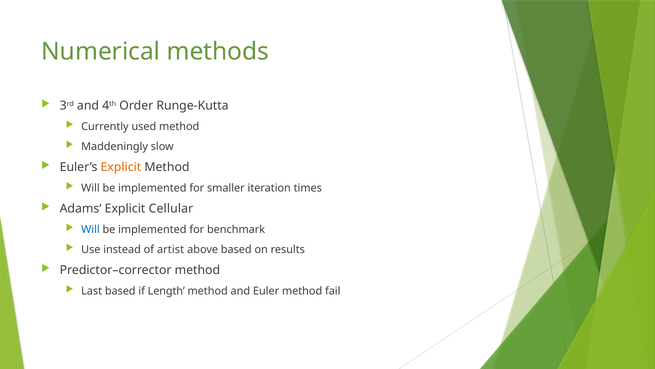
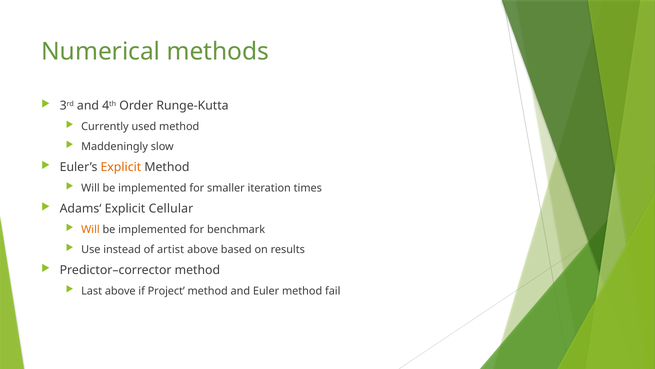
Will at (90, 229) colour: blue -> orange
Last based: based -> above
Length: Length -> Project
